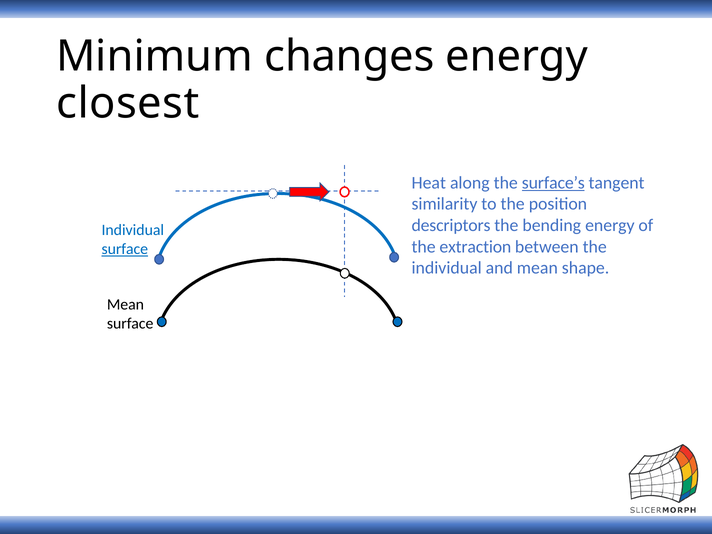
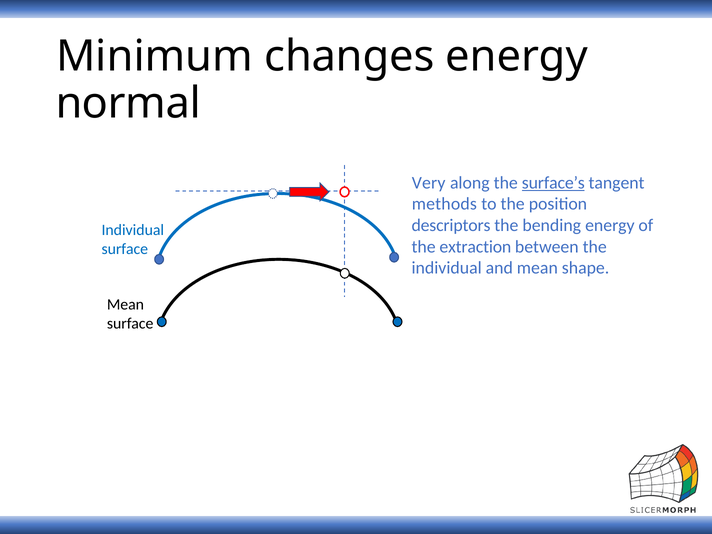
closest: closest -> normal
Heat: Heat -> Very
similarity: similarity -> methods
surface at (125, 249) underline: present -> none
